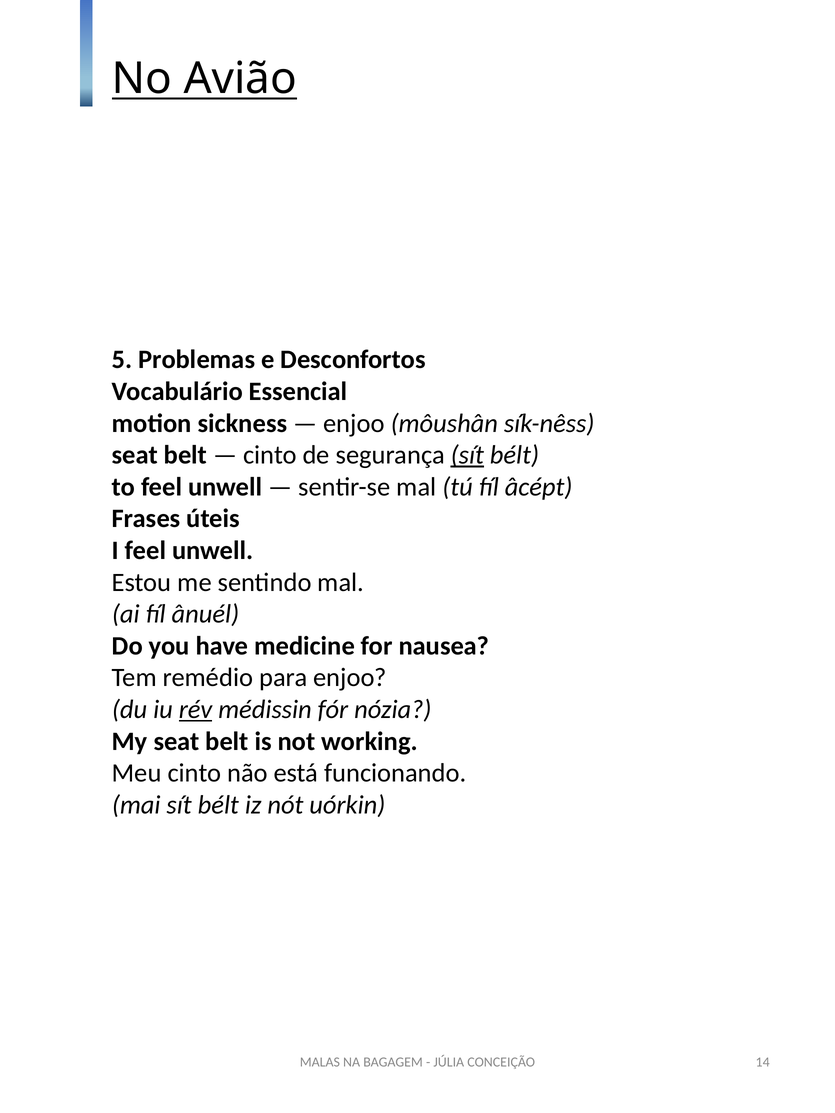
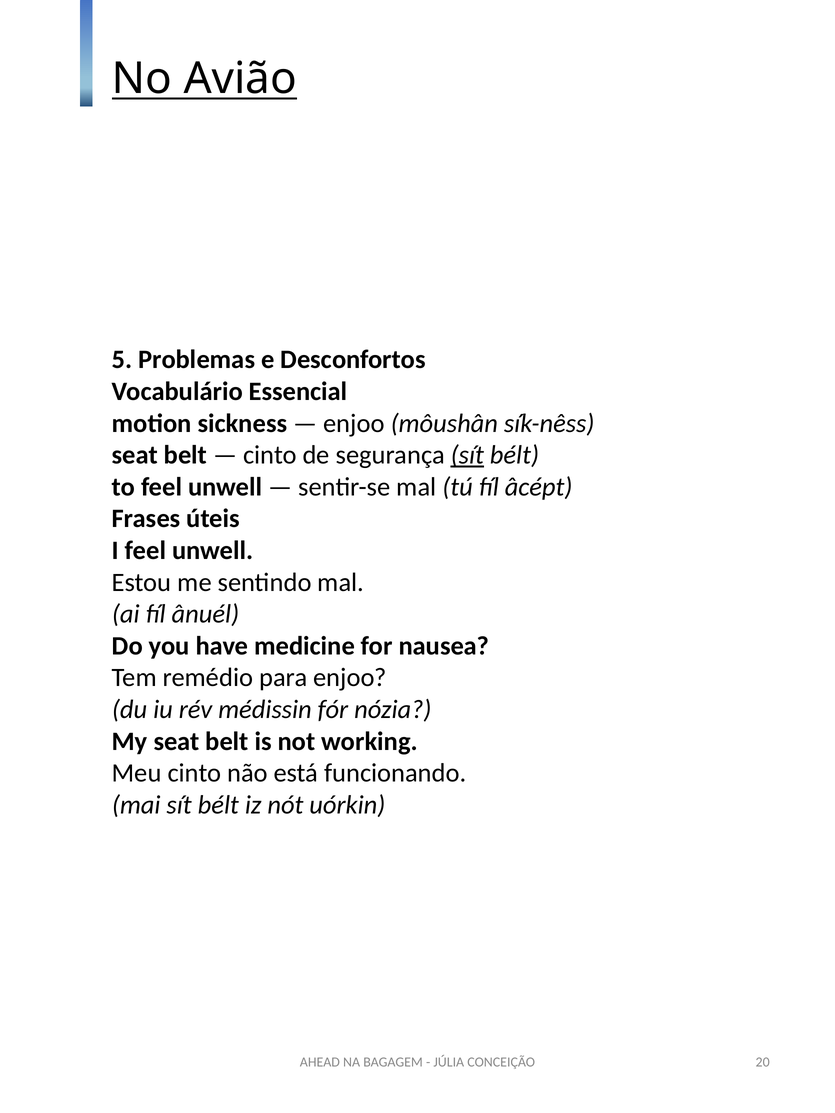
rév underline: present -> none
MALAS: MALAS -> AHEAD
14: 14 -> 20
